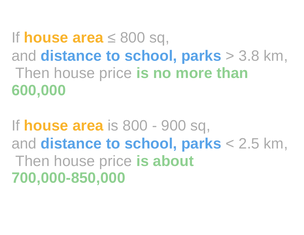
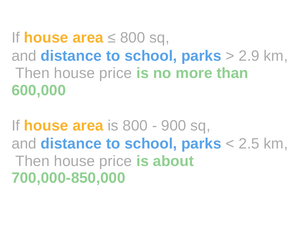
3.8: 3.8 -> 2.9
